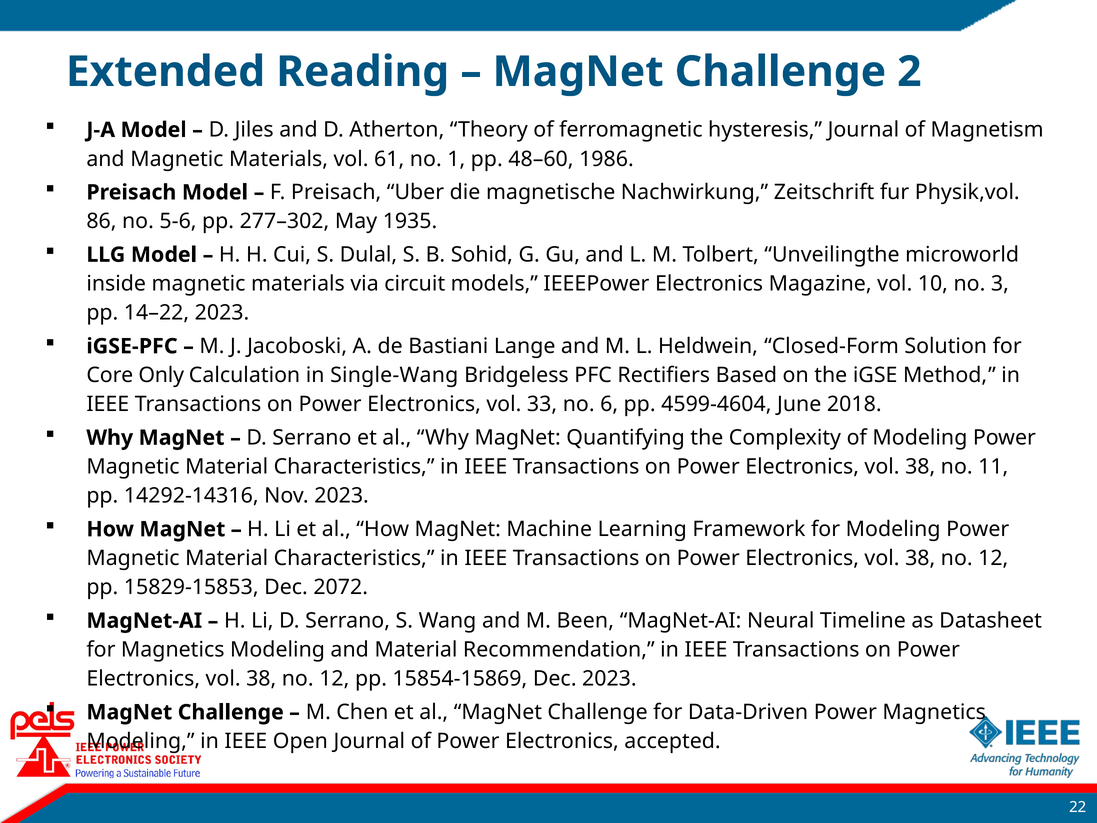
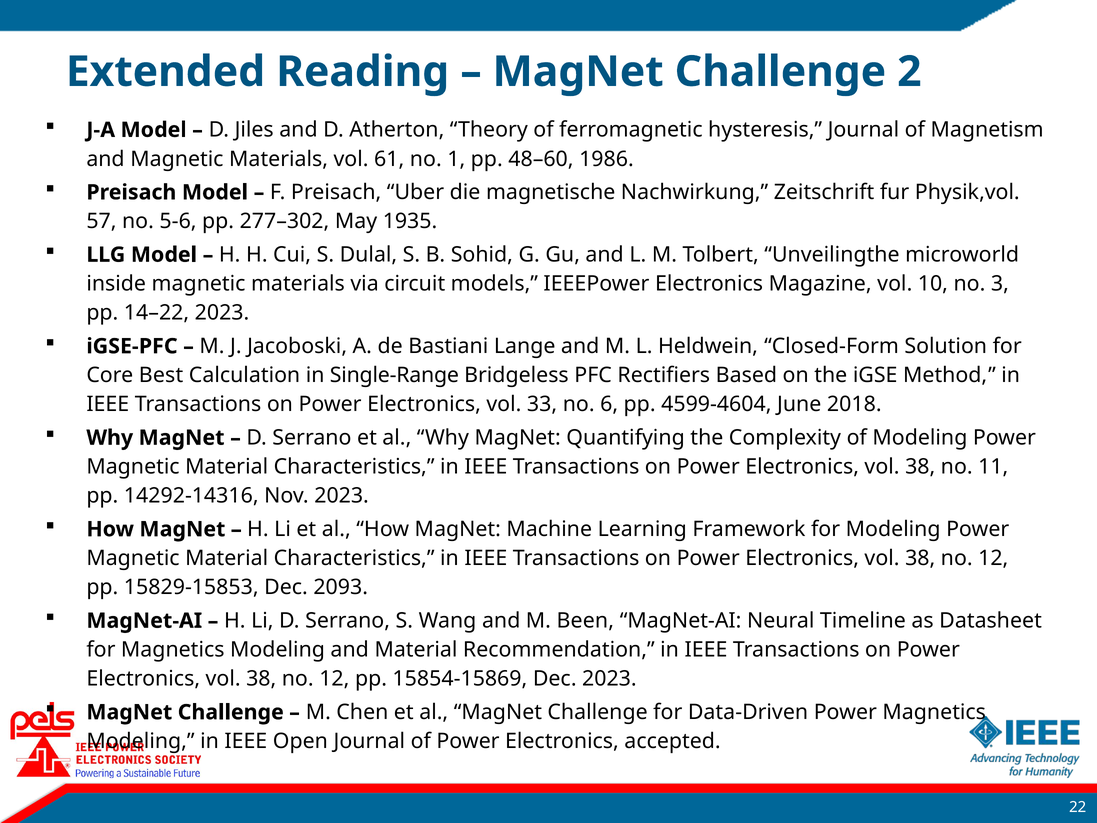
86: 86 -> 57
Only: Only -> Best
Single-Wang: Single-Wang -> Single-Range
2072: 2072 -> 2093
